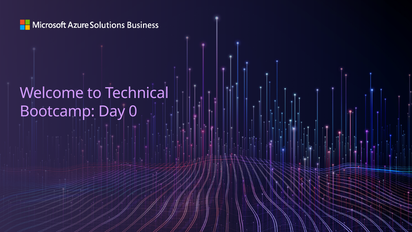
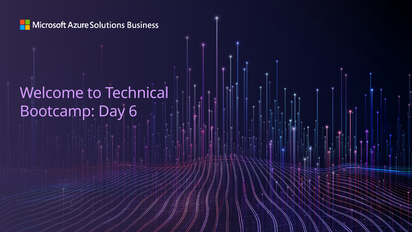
0: 0 -> 6
